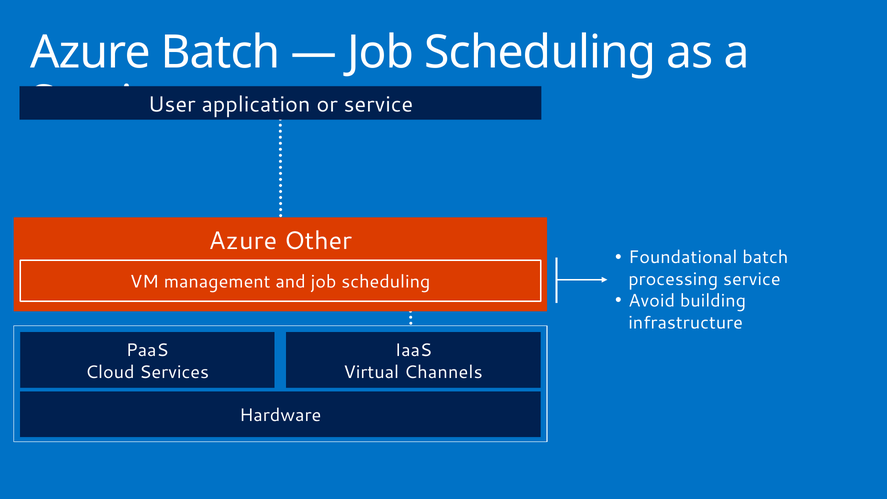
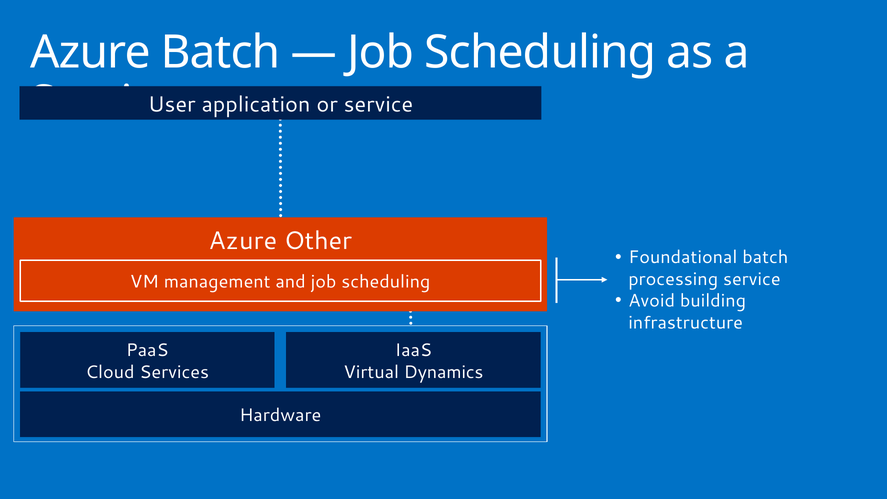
Channels: Channels -> Dynamics
